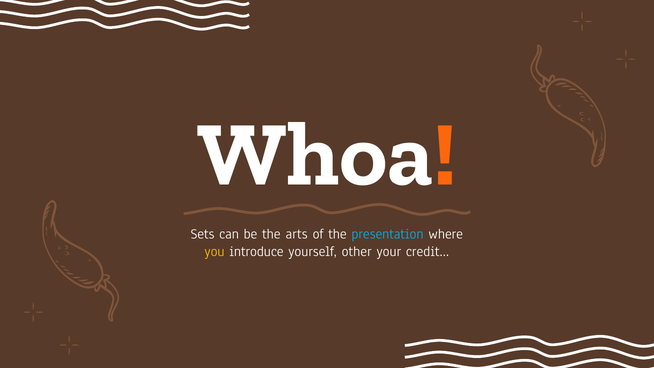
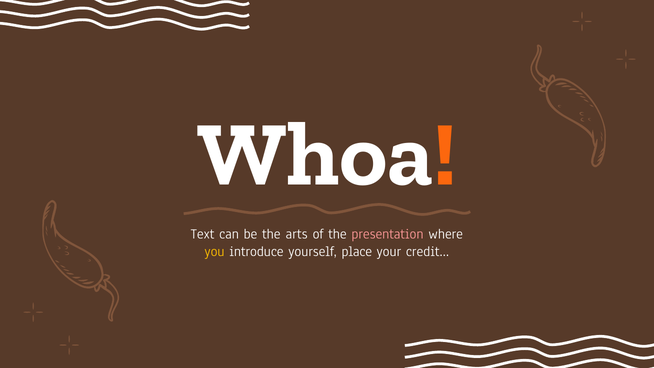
Sets: Sets -> Text
presentation colour: light blue -> pink
other: other -> place
